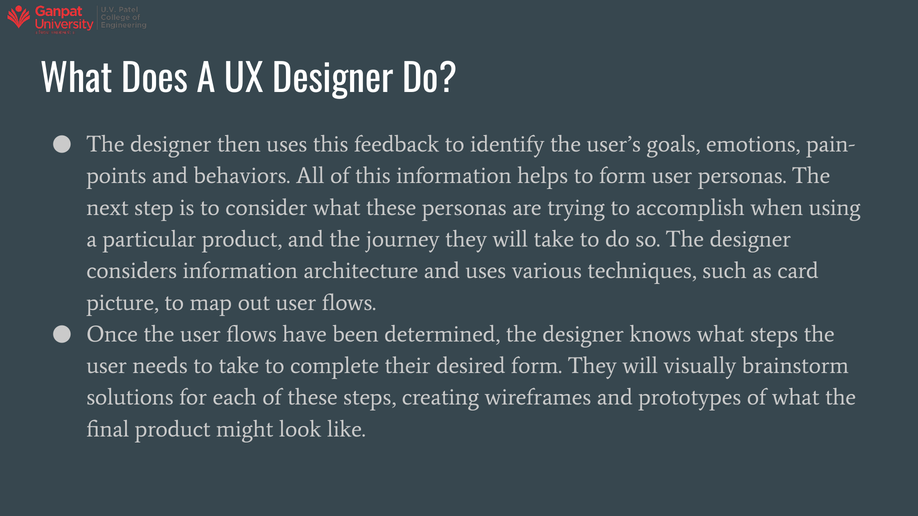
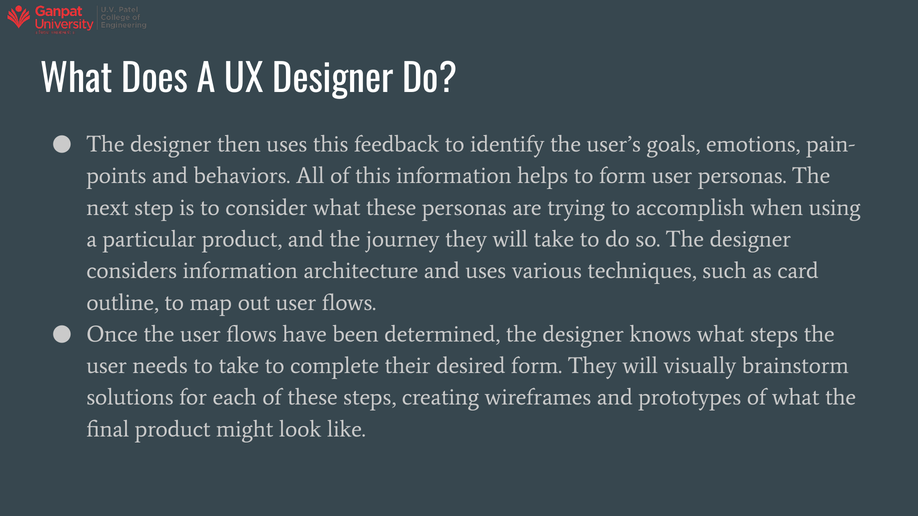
picture: picture -> outline
